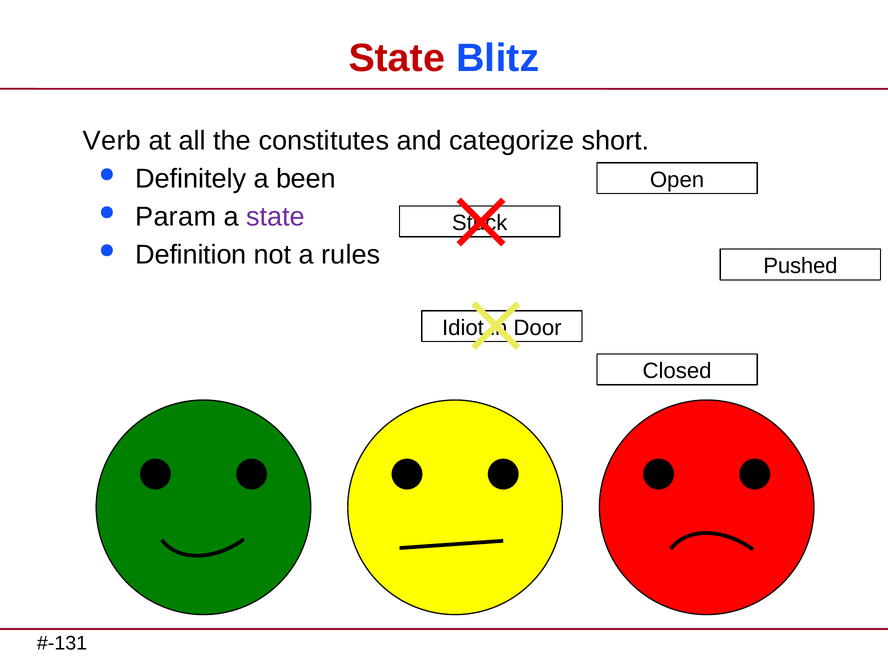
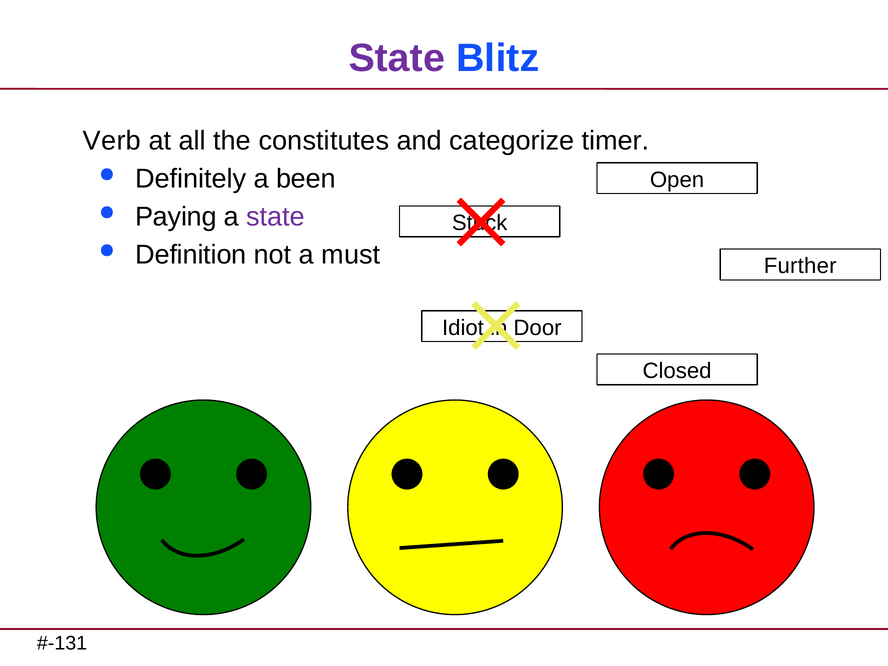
State at (397, 58) colour: red -> purple
short: short -> timer
Param: Param -> Paying
rules: rules -> must
Pushed: Pushed -> Further
